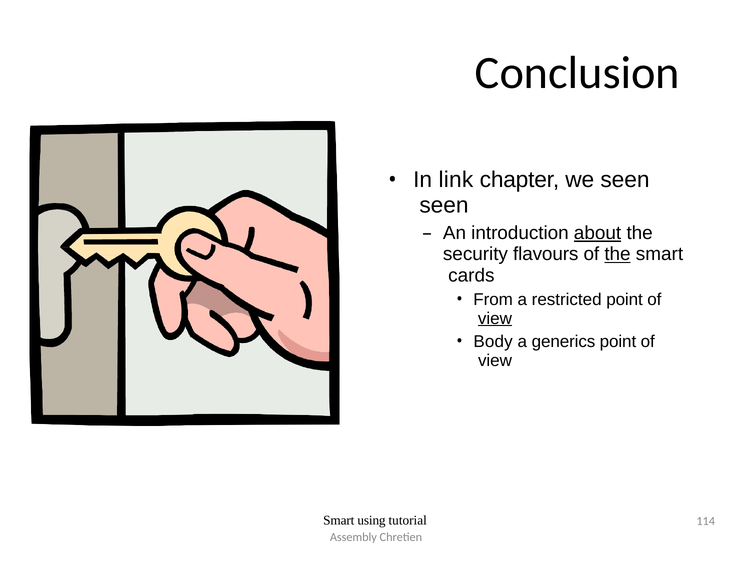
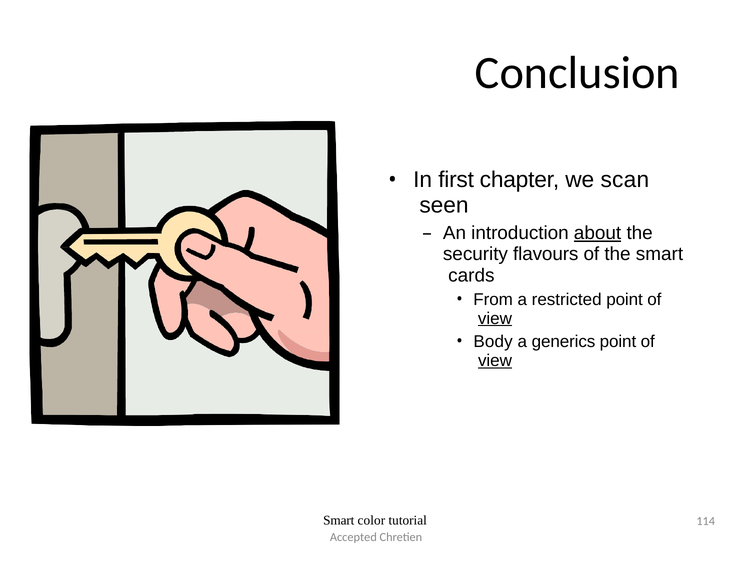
link: link -> first
we seen: seen -> scan
the at (617, 254) underline: present -> none
view at (495, 360) underline: none -> present
using: using -> color
Assembly: Assembly -> Accepted
